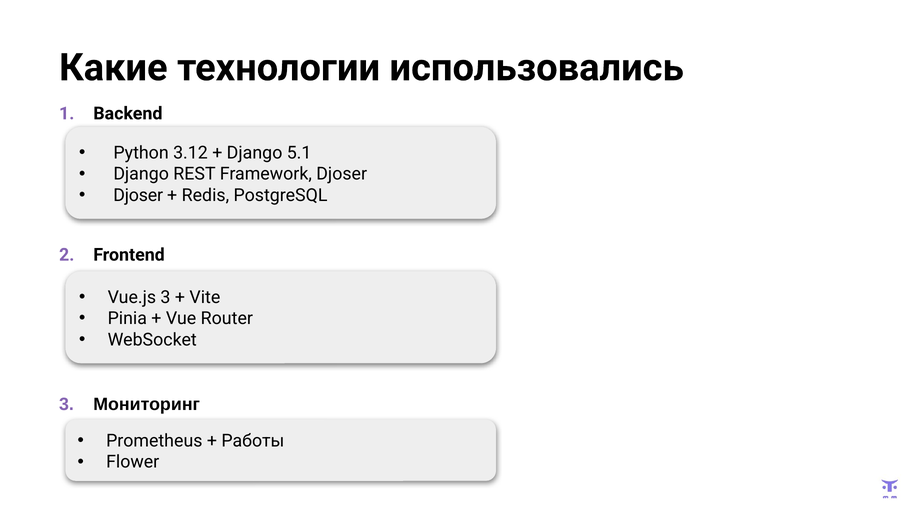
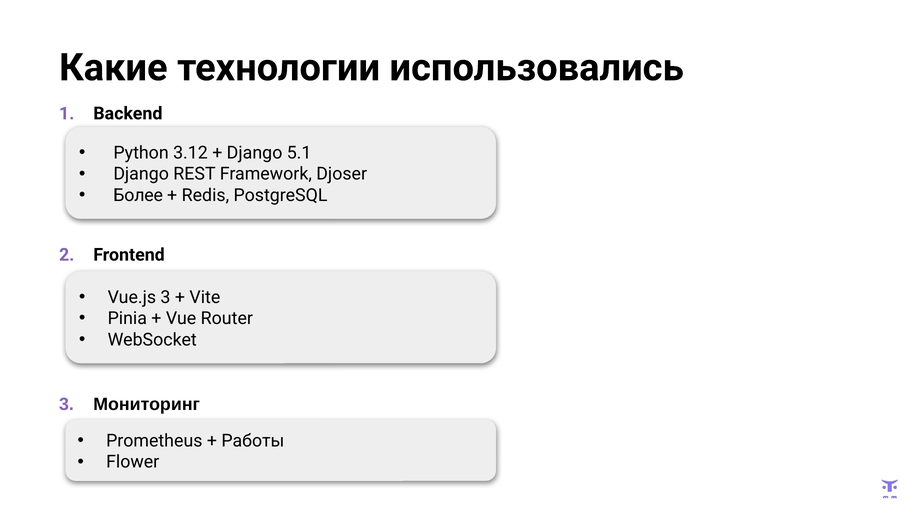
Djoser at (138, 195): Djoser -> Более
